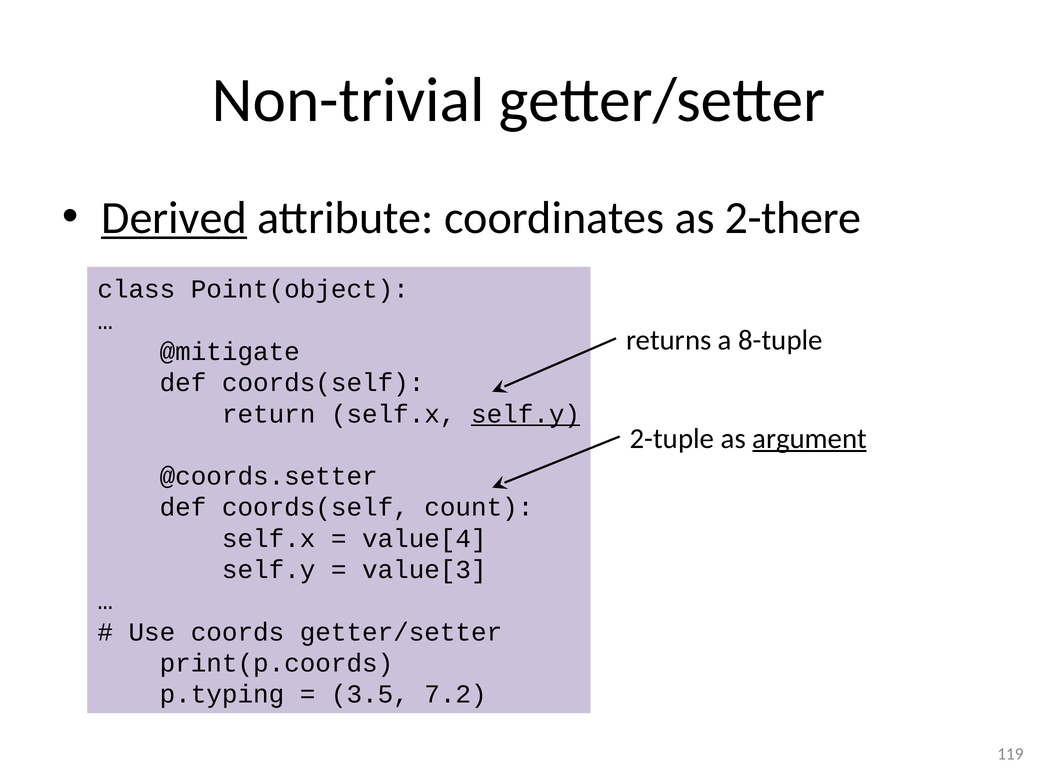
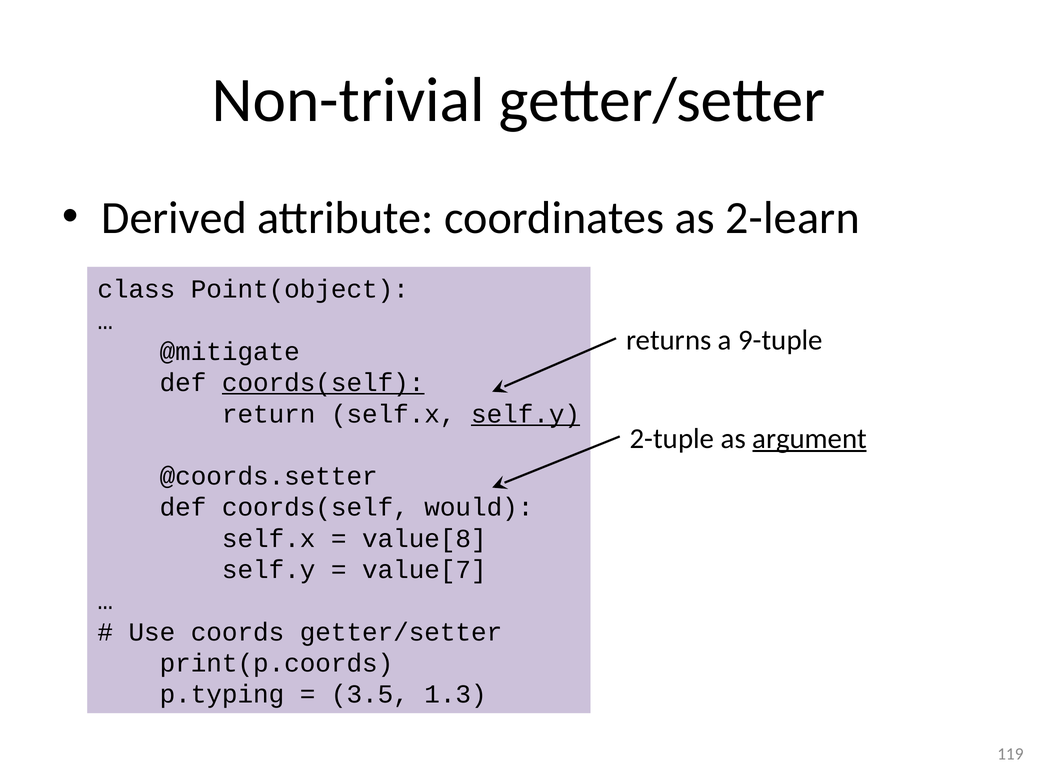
Derived underline: present -> none
2-there: 2-there -> 2-learn
8-tuple: 8-tuple -> 9-tuple
coords(self at (323, 383) underline: none -> present
count: count -> would
value[4: value[4 -> value[8
value[3: value[3 -> value[7
7.2: 7.2 -> 1.3
